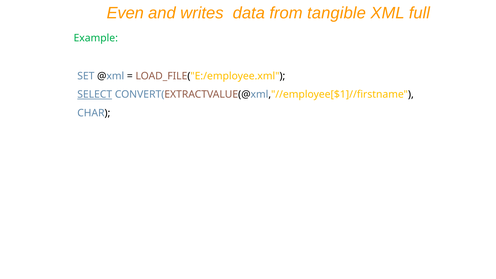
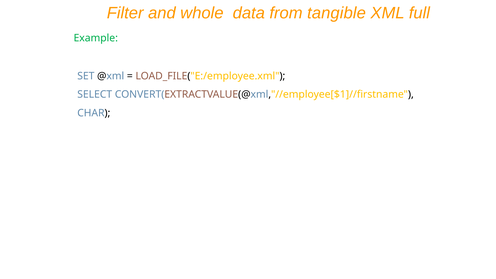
Even: Even -> Filter
writes: writes -> whole
SELECT underline: present -> none
